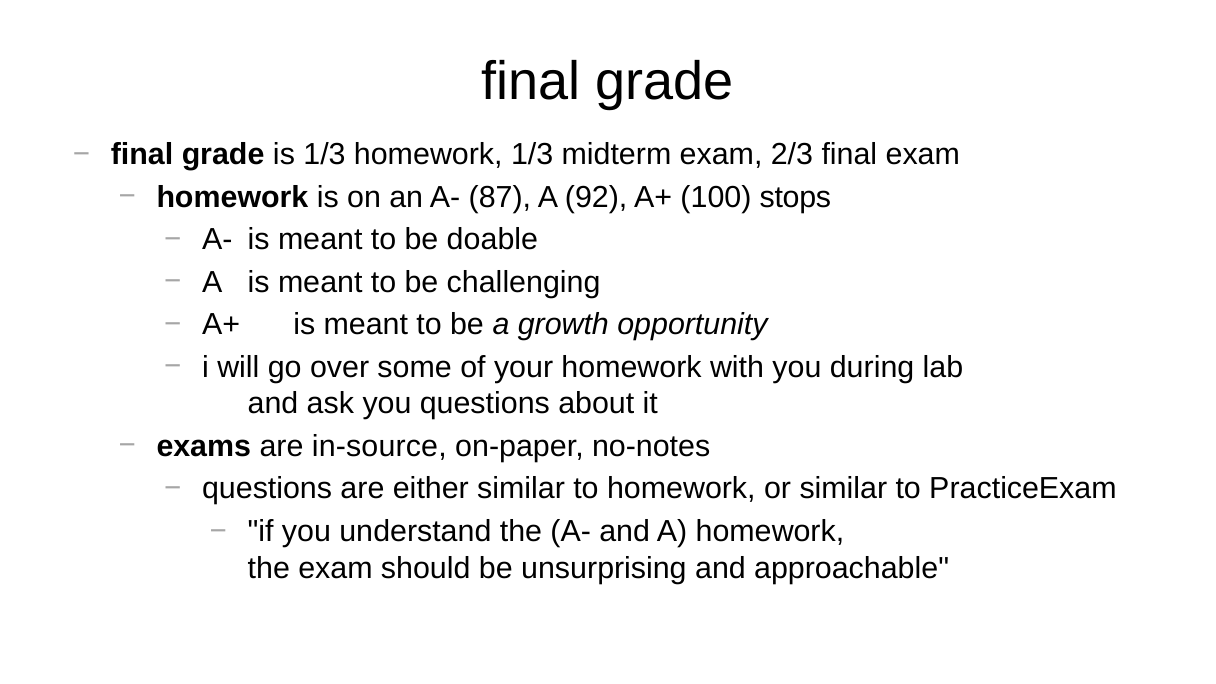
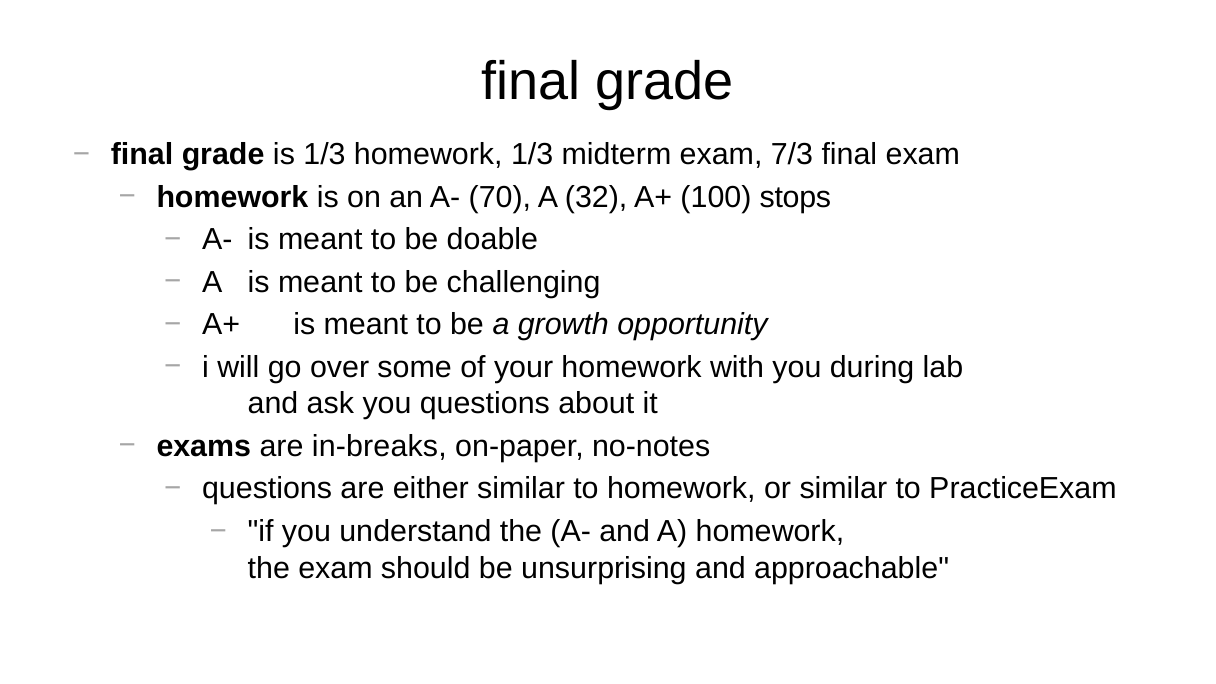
2/3: 2/3 -> 7/3
87: 87 -> 70
92: 92 -> 32
in-source: in-source -> in-breaks
